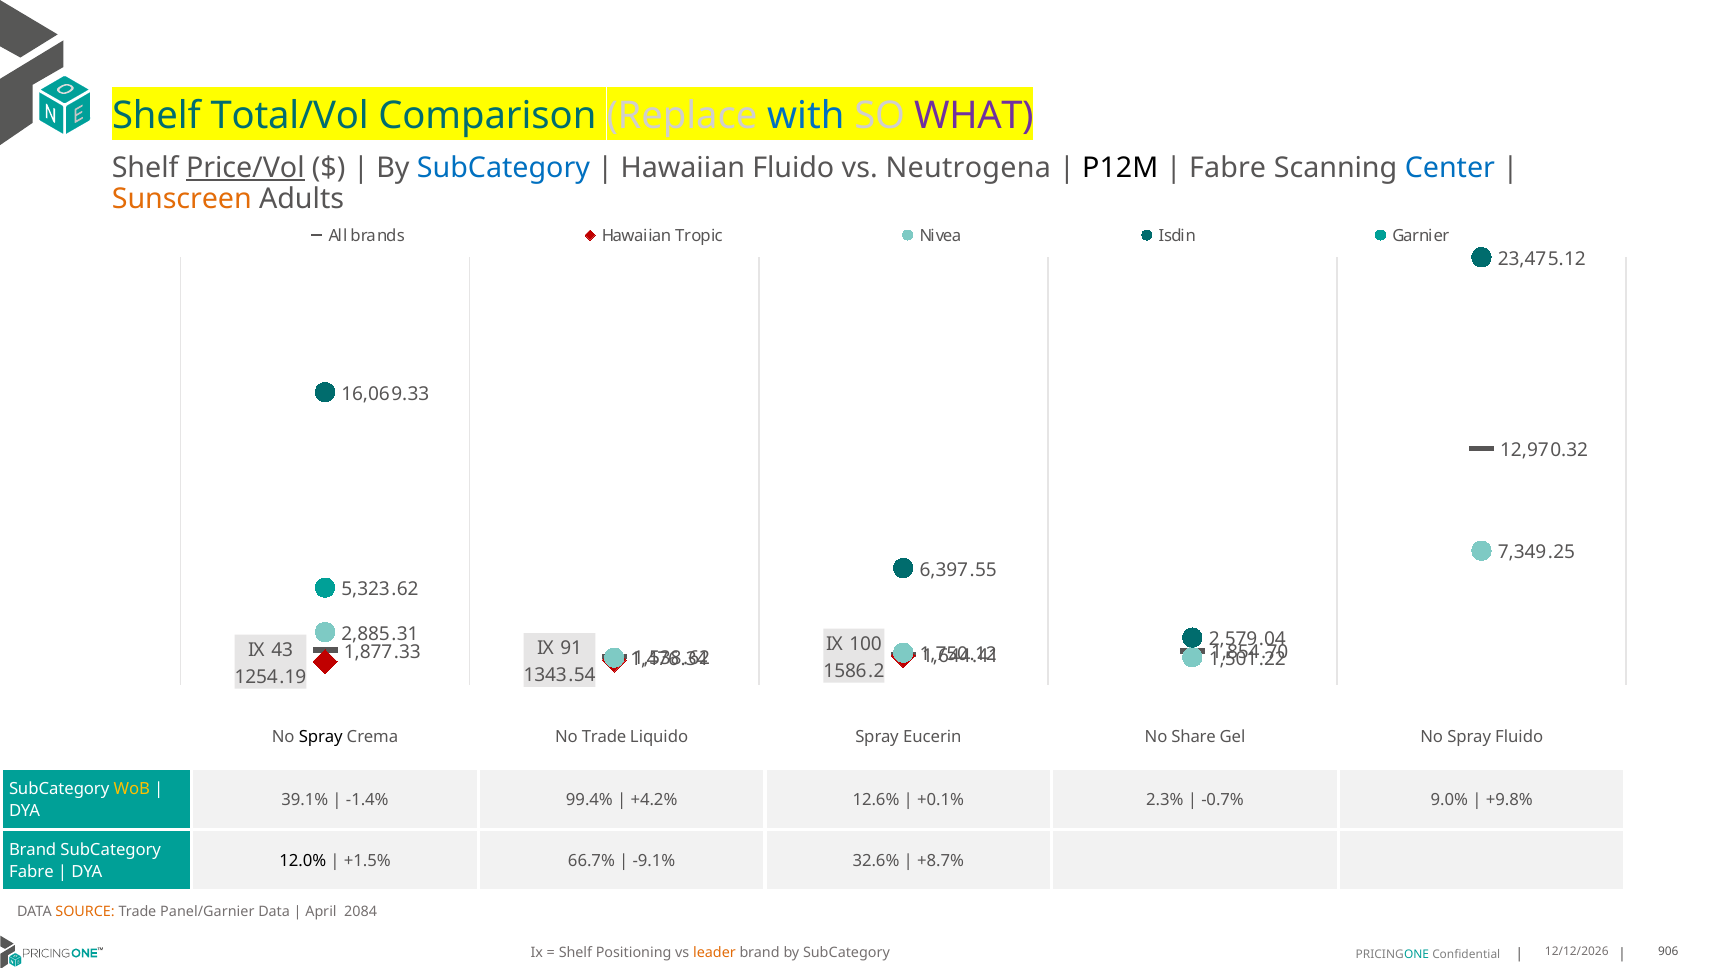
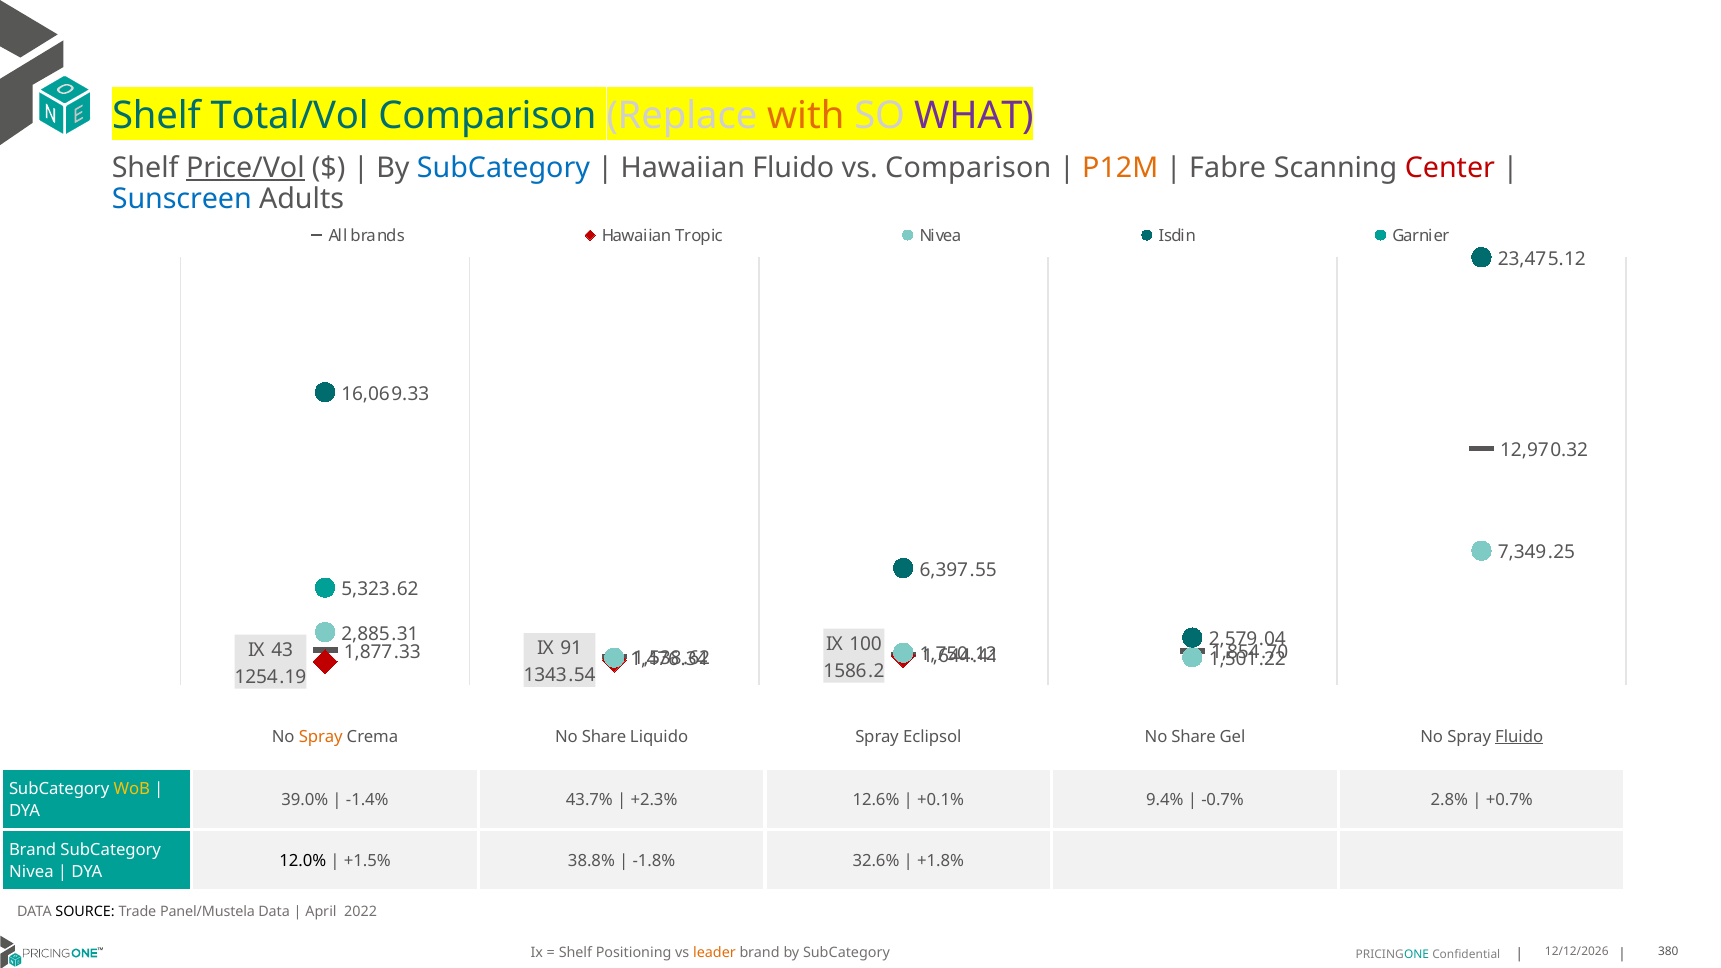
with colour: blue -> orange
vs Neutrogena: Neutrogena -> Comparison
P12M colour: black -> orange
Center colour: blue -> red
Sunscreen colour: orange -> blue
Spray at (321, 737) colour: black -> orange
Crema No Trade: Trade -> Share
Eucerin: Eucerin -> Eclipsol
Fluido at (1519, 737) underline: none -> present
39.1%: 39.1% -> 39.0%
99.4%: 99.4% -> 43.7%
+4.2%: +4.2% -> +2.3%
2.3%: 2.3% -> 9.4%
9.0%: 9.0% -> 2.8%
+9.8%: +9.8% -> +0.7%
66.7%: 66.7% -> 38.8%
-9.1%: -9.1% -> -1.8%
+8.7%: +8.7% -> +1.8%
Fabre at (31, 872): Fabre -> Nivea
SOURCE colour: orange -> black
Panel/Garnier: Panel/Garnier -> Panel/Mustela
2084: 2084 -> 2022
906: 906 -> 380
